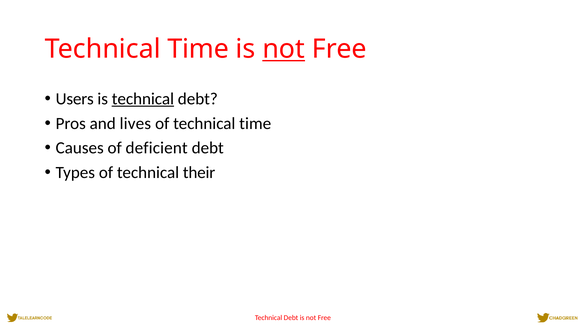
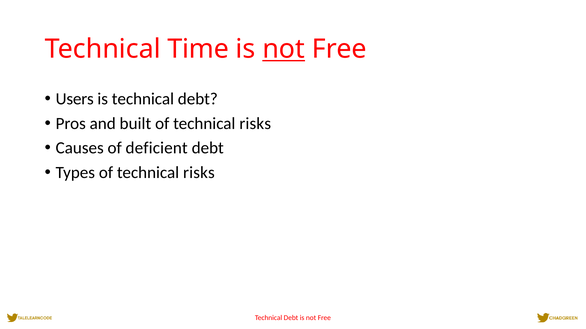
technical at (143, 99) underline: present -> none
lives: lives -> built
time at (255, 124): time -> risks
Types of technical their: their -> risks
